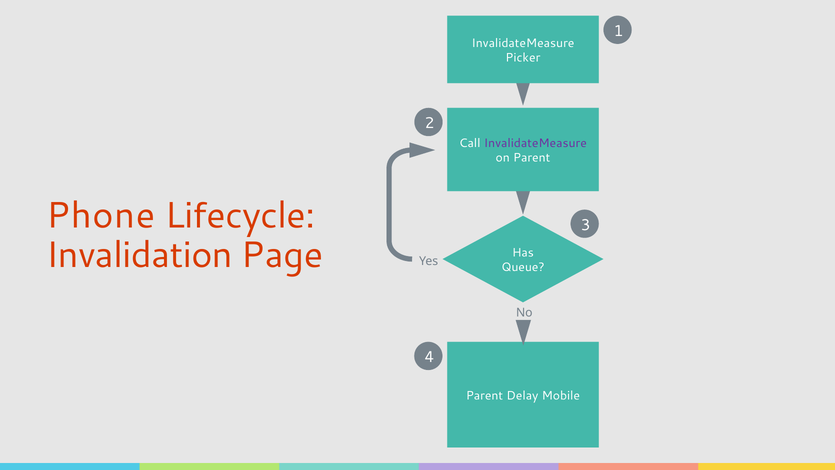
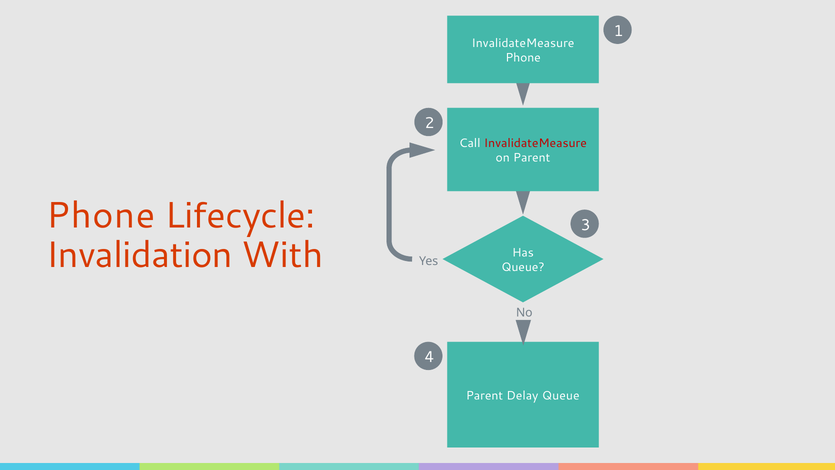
Picker at (523, 58): Picker -> Phone
InvalidateMeasure at (535, 143) colour: purple -> red
Page: Page -> With
Delay Mobile: Mobile -> Queue
